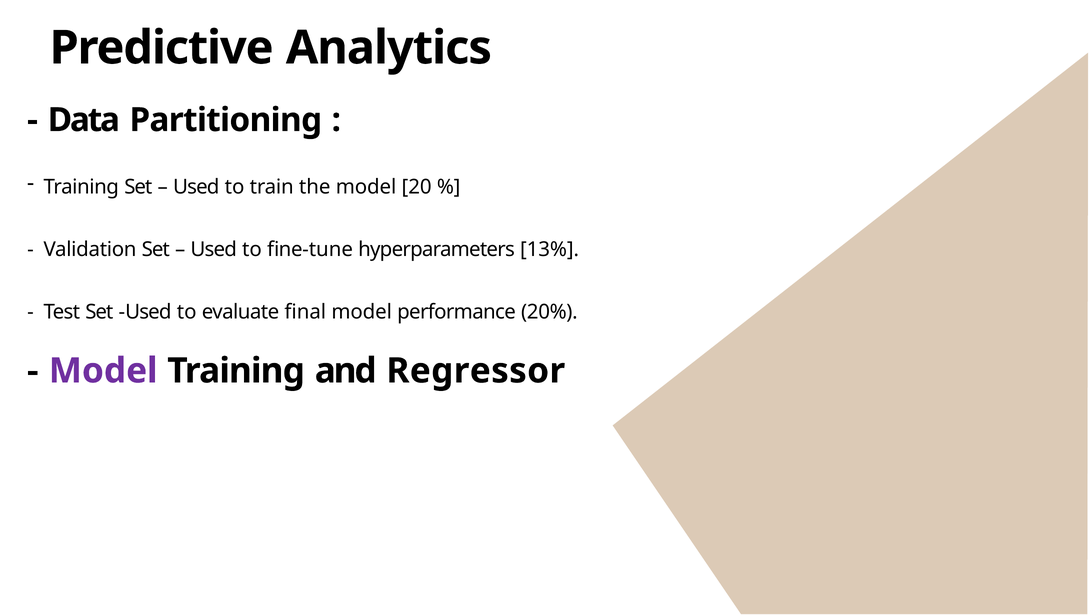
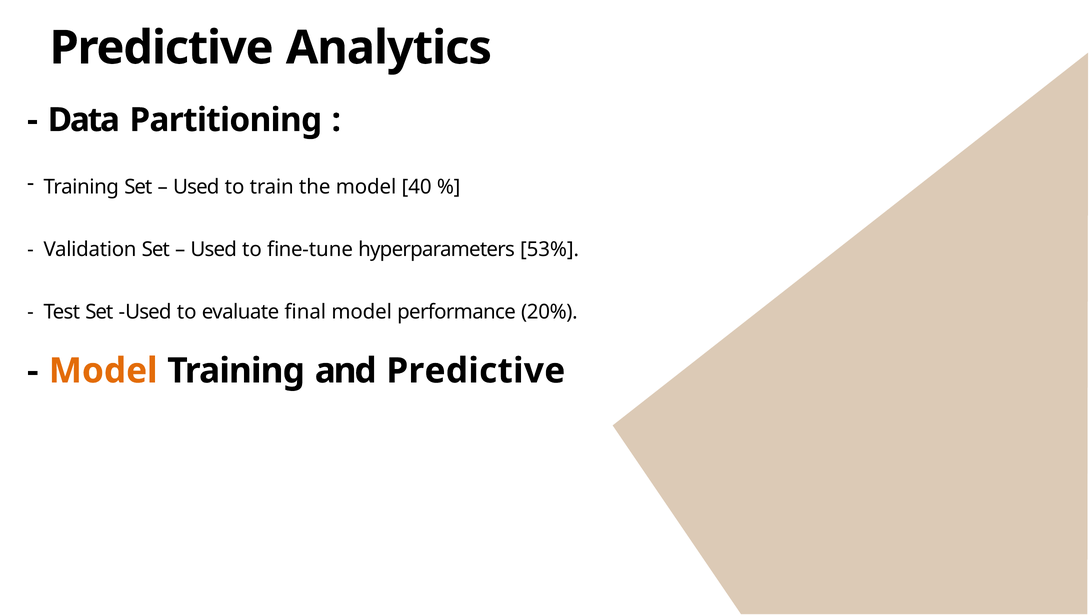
20: 20 -> 40
13%: 13% -> 53%
Model at (103, 371) colour: purple -> orange
and Regressor: Regressor -> Predictive
